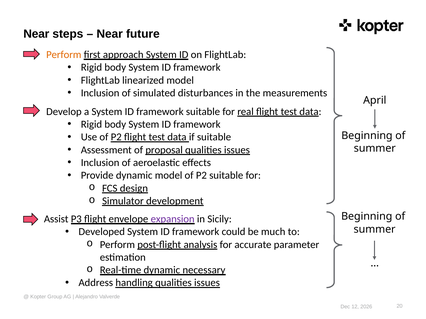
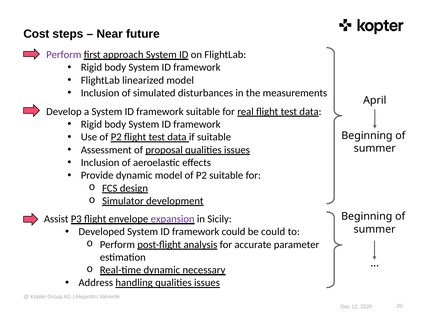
Near at (36, 34): Near -> Cost
Perform at (64, 55) colour: orange -> purple
be much: much -> could
